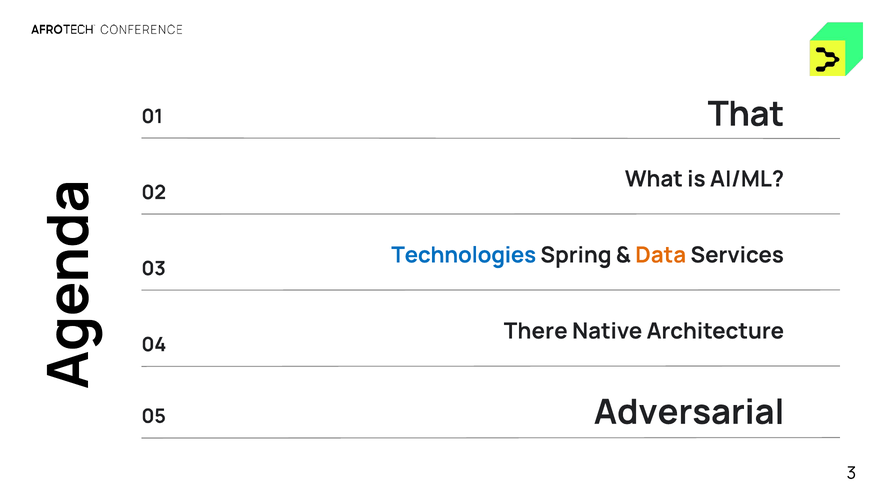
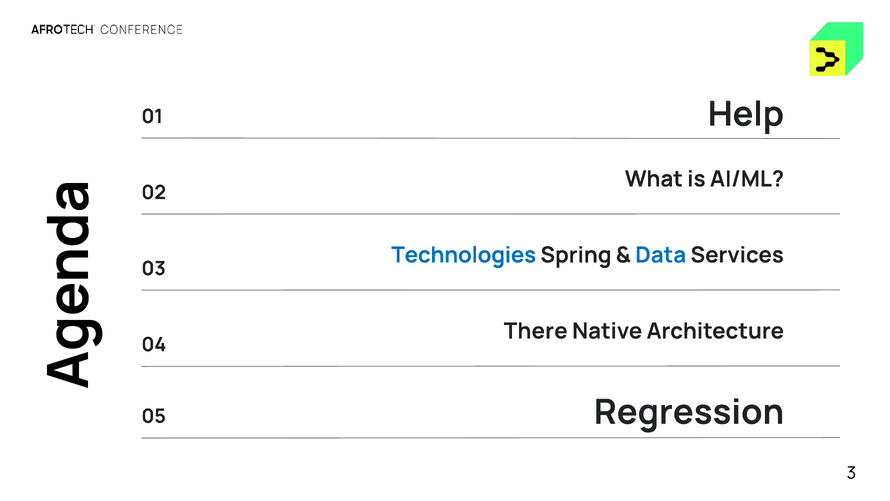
That: That -> Help
Data colour: orange -> blue
Adversarial: Adversarial -> Regression
